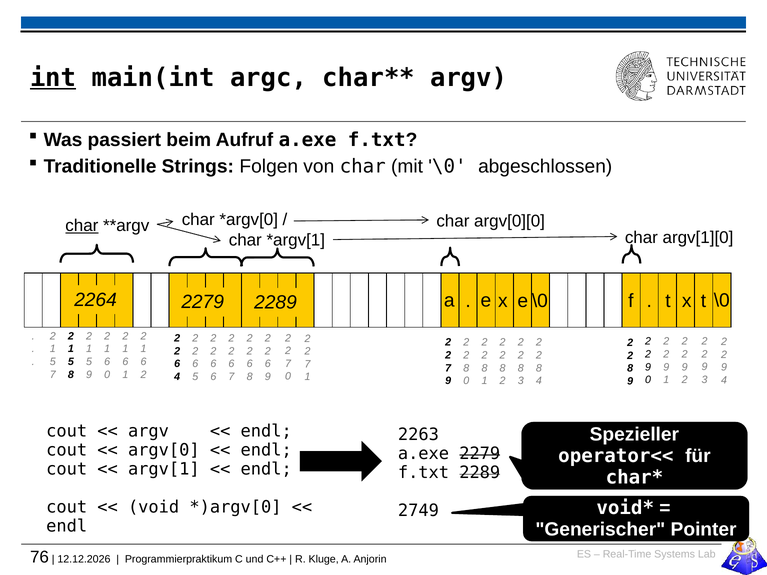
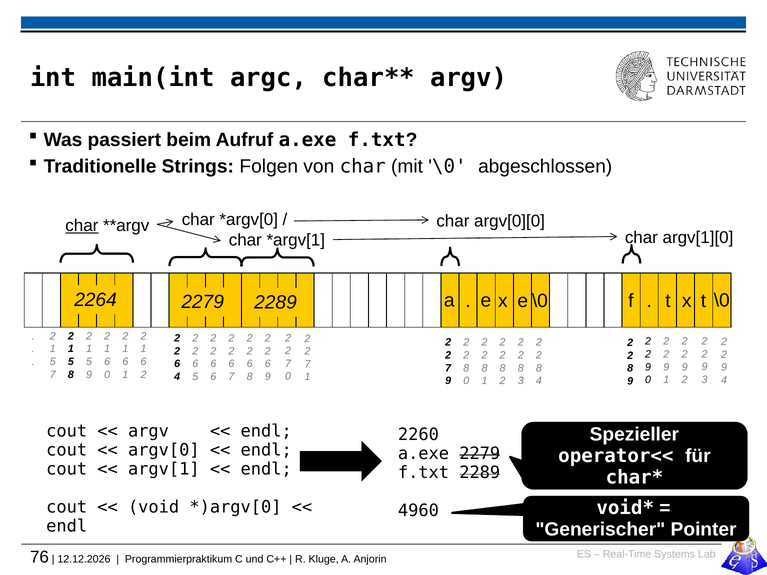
int underline: present -> none
2263: 2263 -> 2260
2749: 2749 -> 4960
